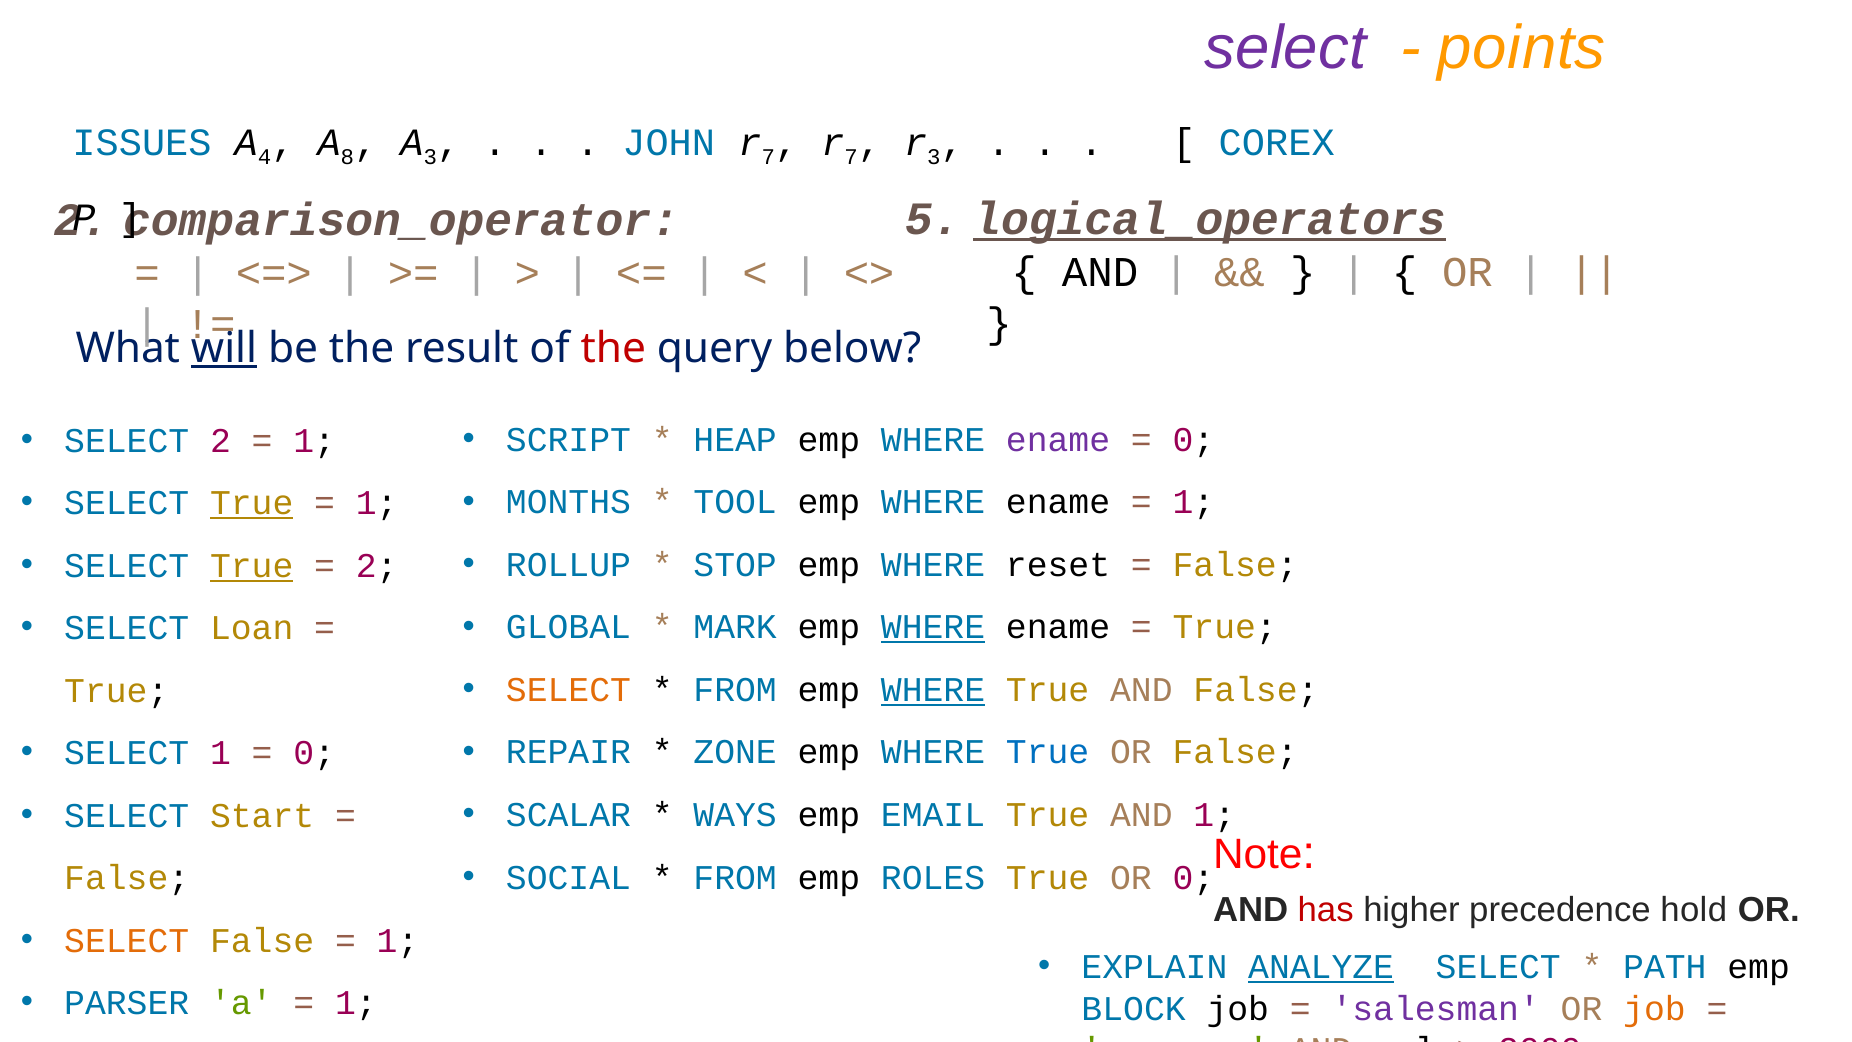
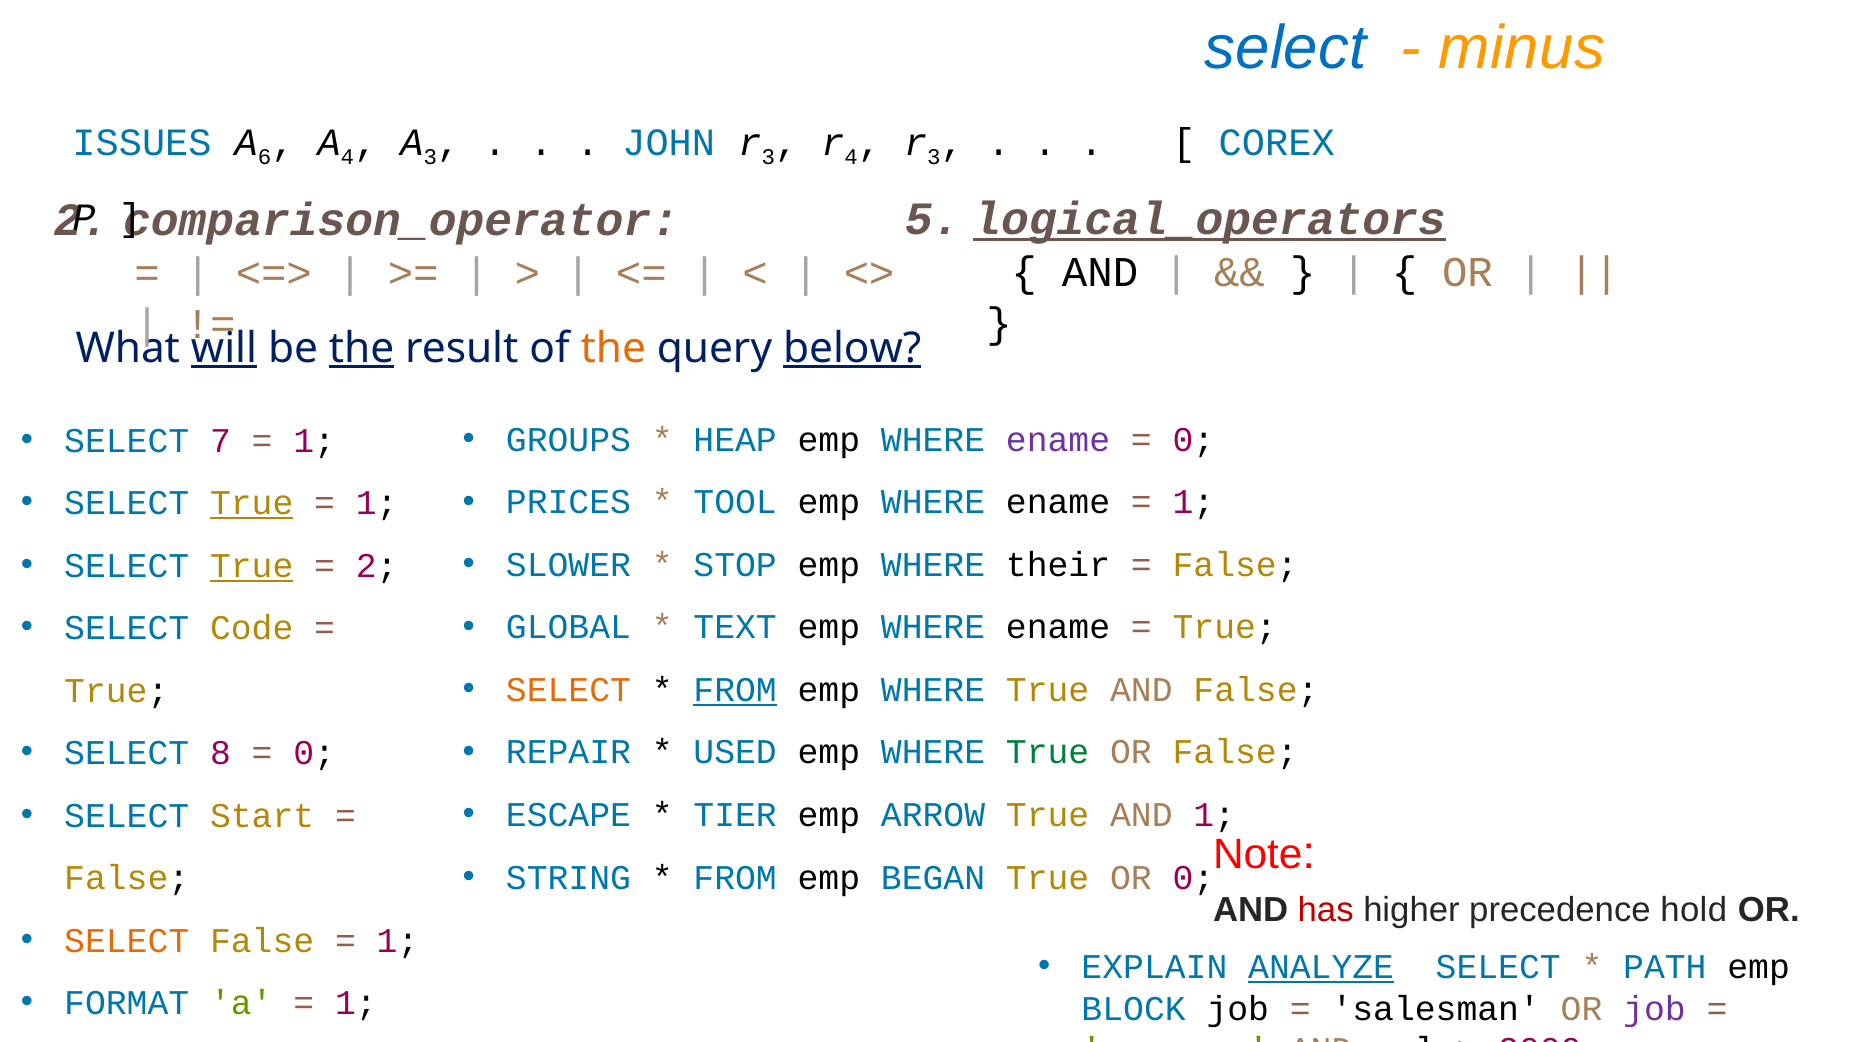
select at (1286, 48) colour: purple -> blue
points: points -> minus
4: 4 -> 6
A 8: 8 -> 4
7 at (768, 157): 7 -> 3
7 at (851, 157): 7 -> 4
the at (362, 348) underline: none -> present
the at (613, 348) colour: red -> orange
below underline: none -> present
SCRIPT: SCRIPT -> GROUPS
SELECT 2: 2 -> 7
MONTHS: MONTHS -> PRICES
ROLLUP: ROLLUP -> SLOWER
reset: reset -> their
MARK: MARK -> TEXT
WHERE at (933, 627) underline: present -> none
Loan: Loan -> Code
FROM at (735, 690) underline: none -> present
WHERE at (933, 690) underline: present -> none
ZONE: ZONE -> USED
True at (1048, 752) colour: blue -> green
SELECT 1: 1 -> 8
SCALAR: SCALAR -> ESCAPE
WAYS: WAYS -> TIER
EMAIL: EMAIL -> ARROW
SOCIAL: SOCIAL -> STRING
ROLES: ROLES -> BEGAN
PARSER: PARSER -> FORMAT
salesman colour: purple -> black
job at (1654, 1009) colour: orange -> purple
